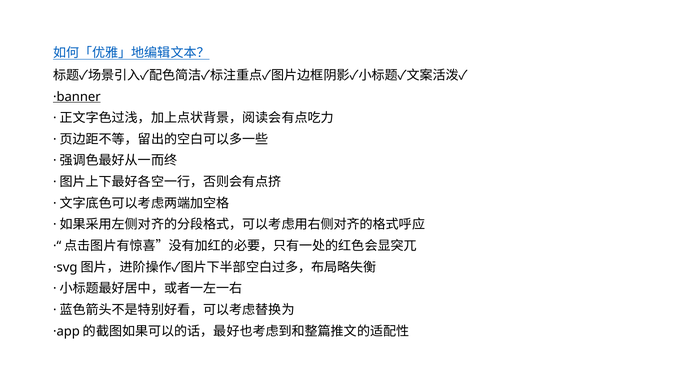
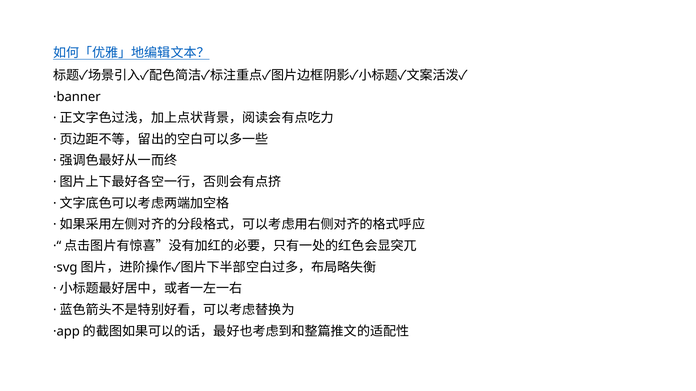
·banner underline: present -> none
